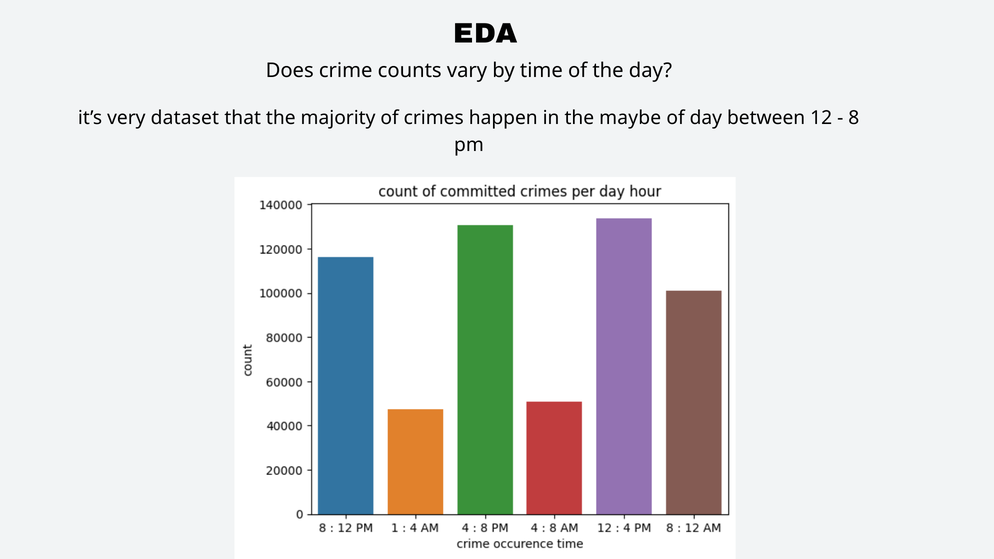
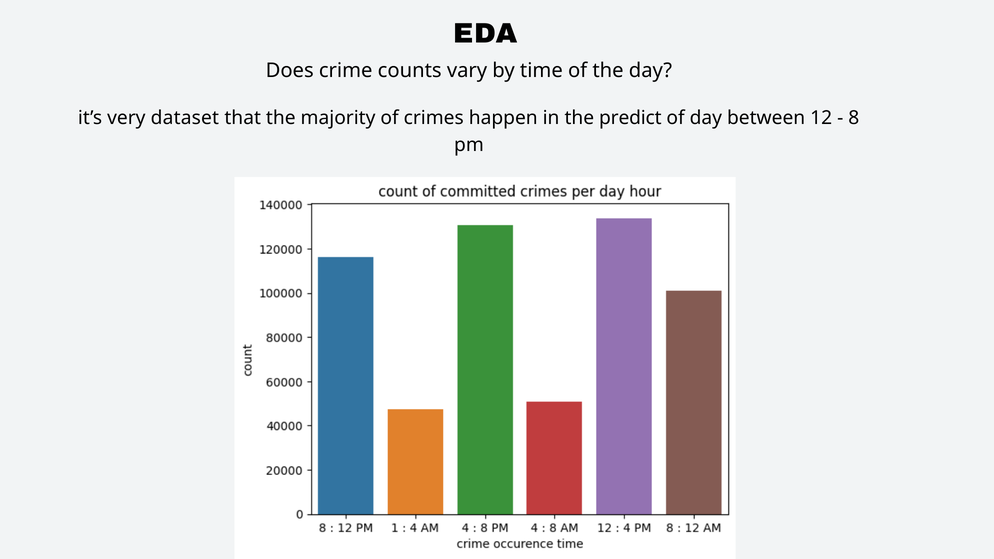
maybe: maybe -> predict
